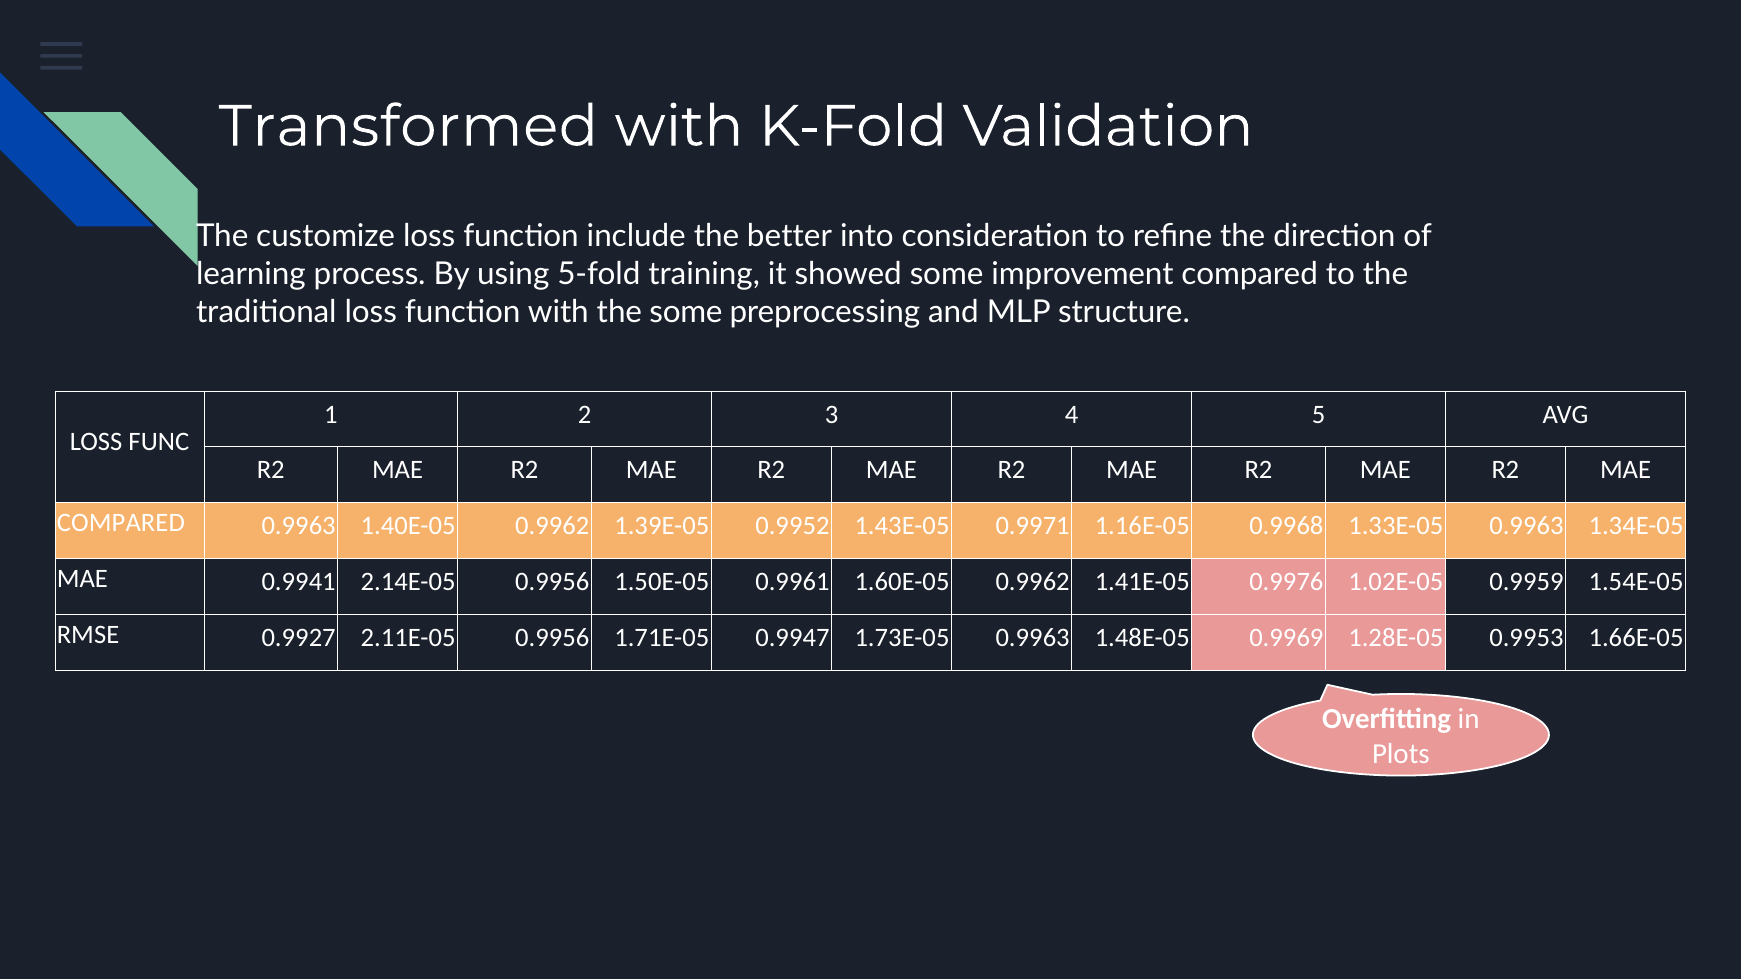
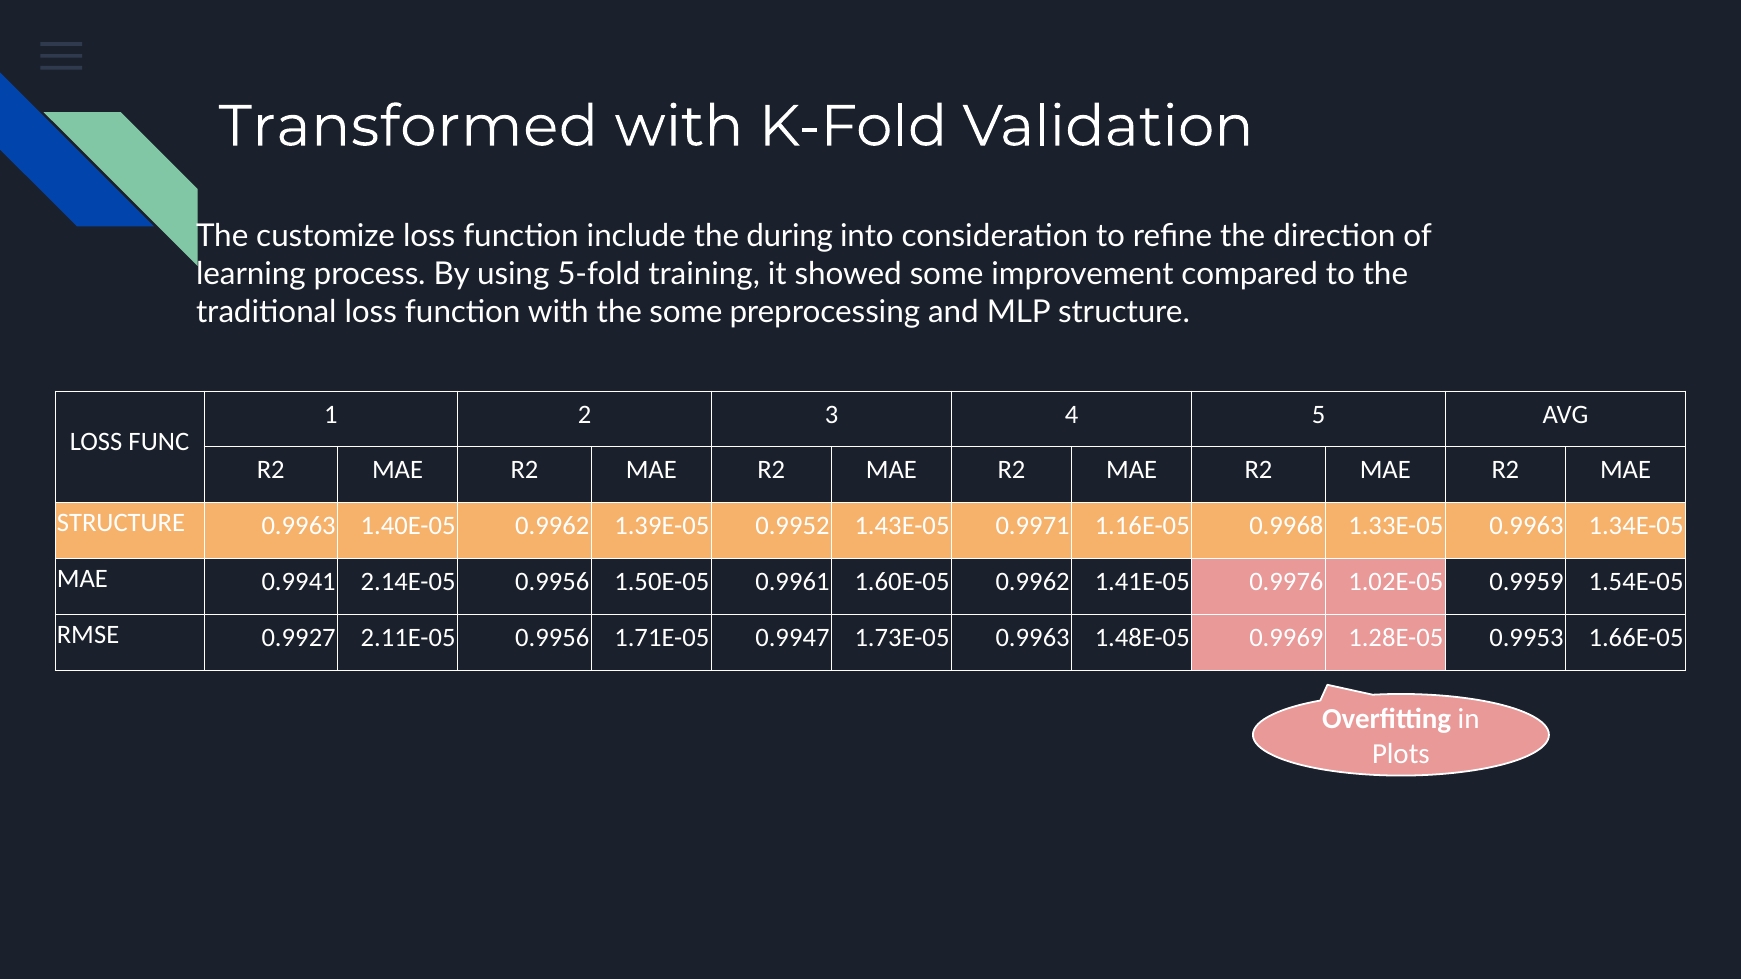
better: better -> during
COMPARED at (121, 523): COMPARED -> STRUCTURE
